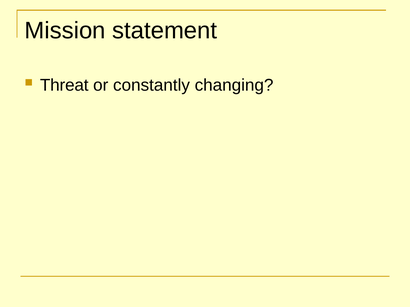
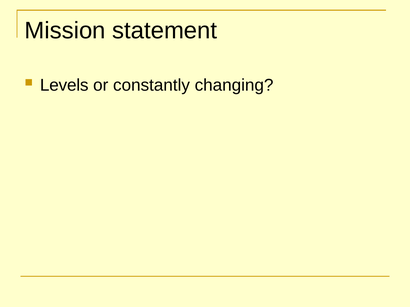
Threat: Threat -> Levels
